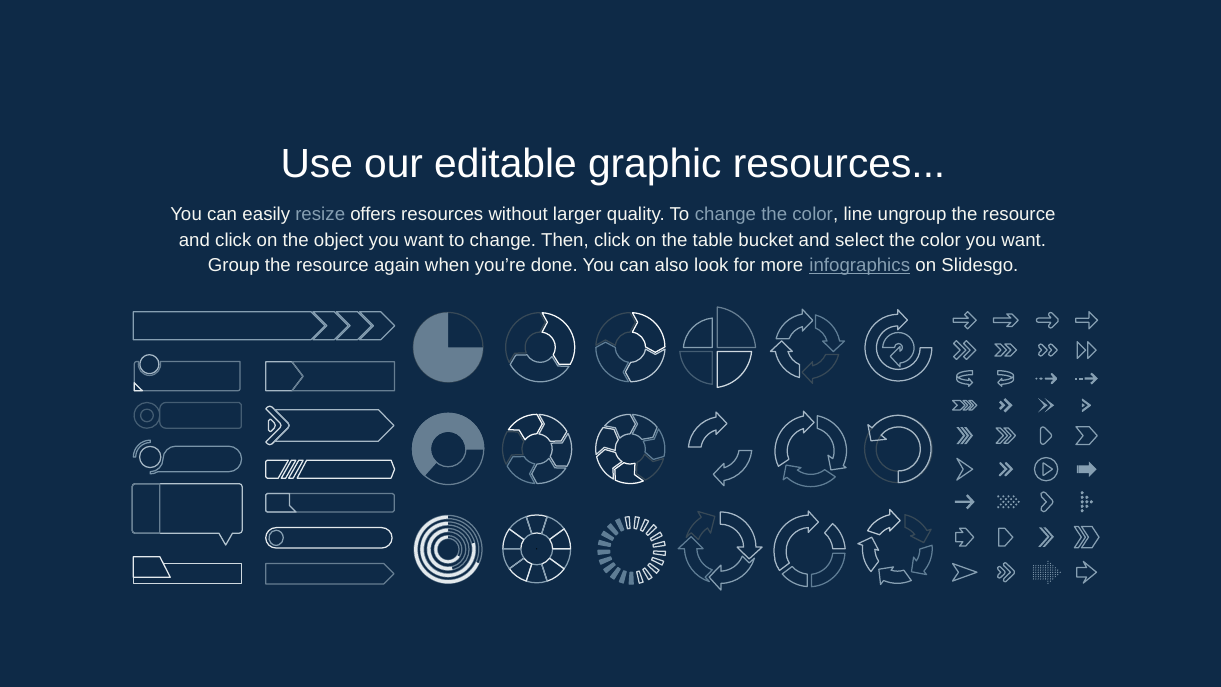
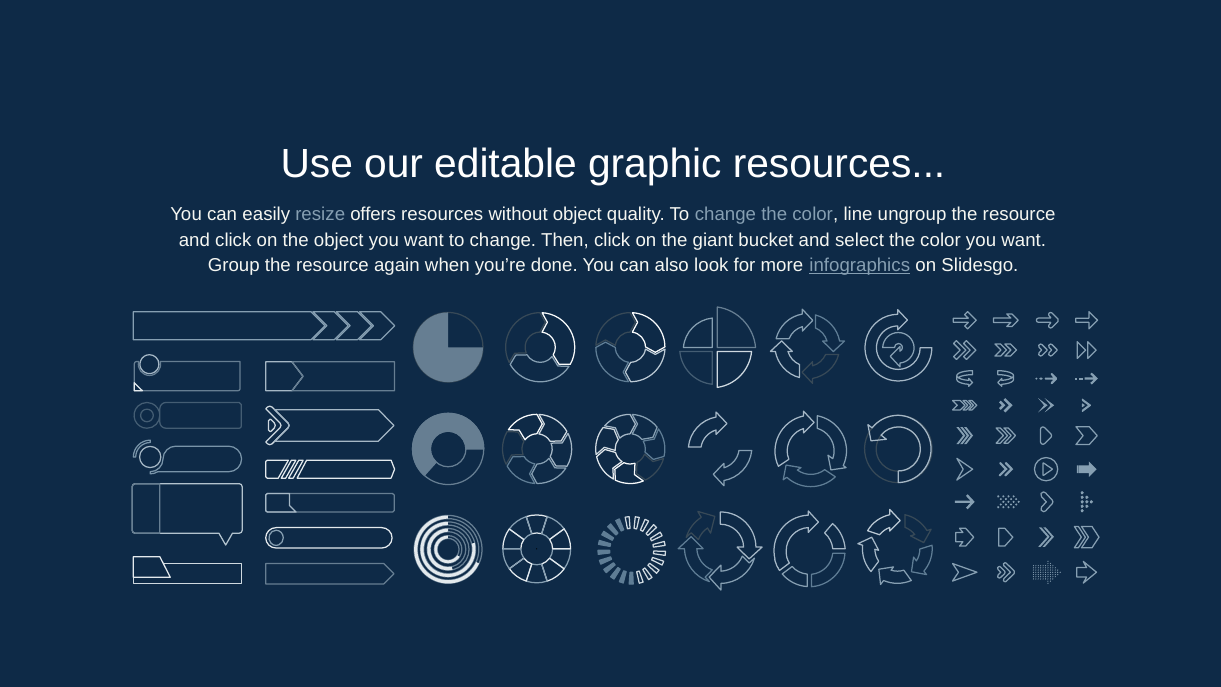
without larger: larger -> object
table: table -> giant
